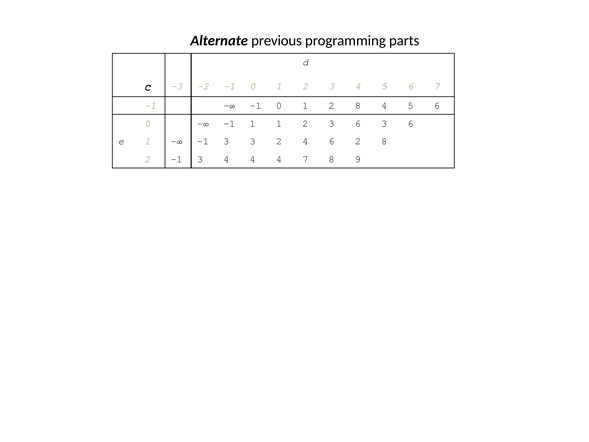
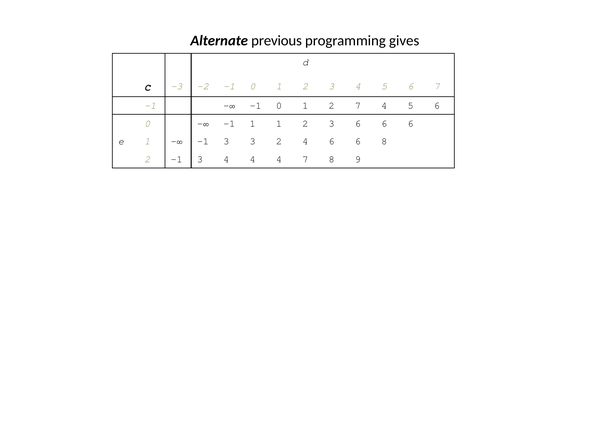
parts: parts -> gives
1 2 8: 8 -> 7
3 6 3: 3 -> 6
4 6 2: 2 -> 6
